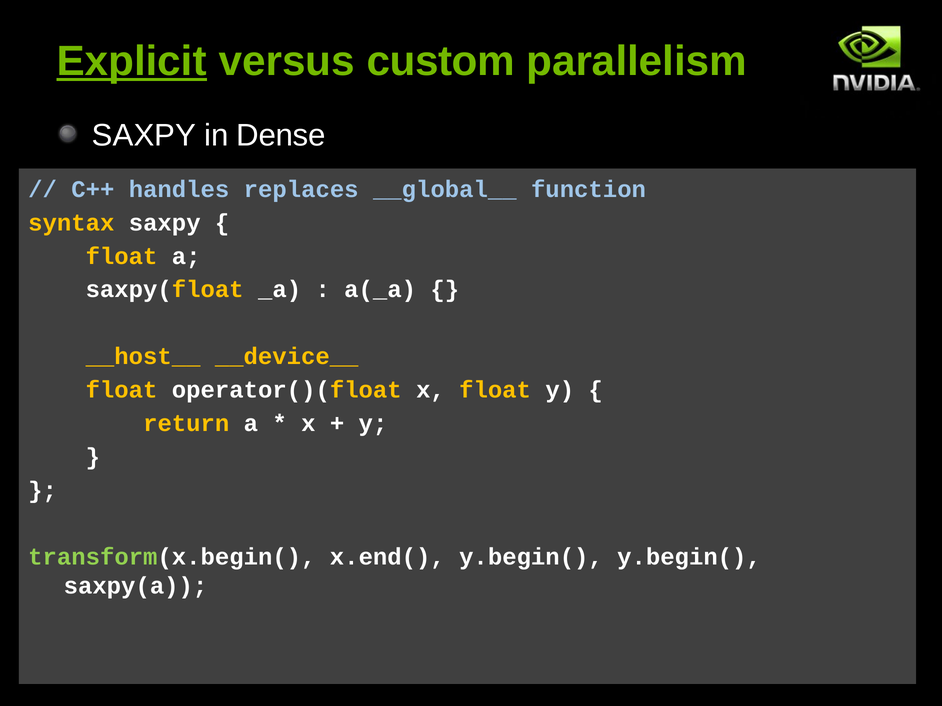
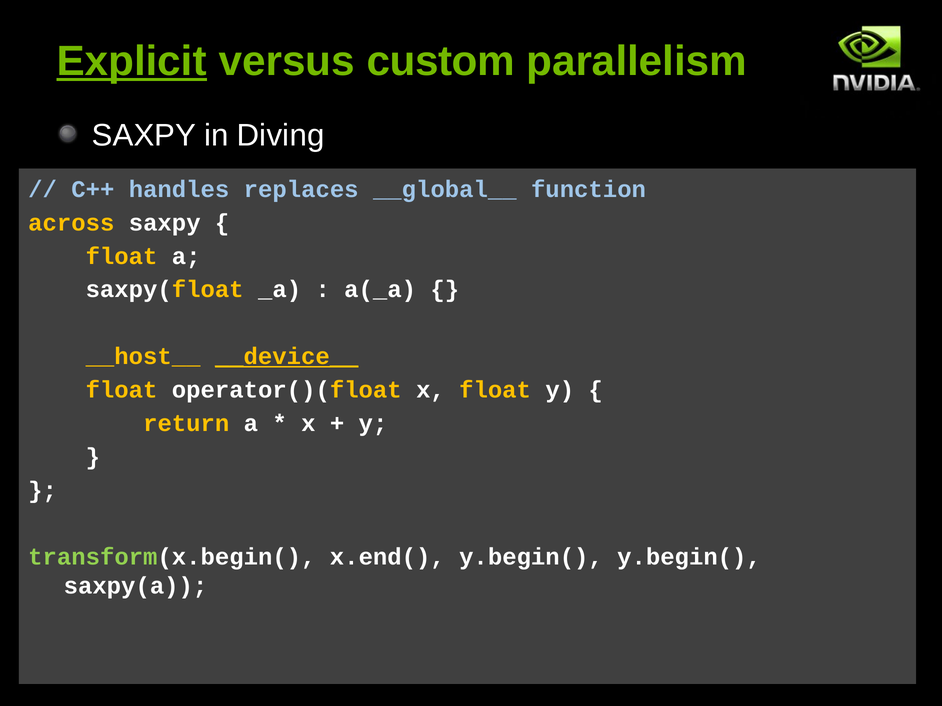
Dense: Dense -> Diving
syntax: syntax -> across
__device__ underline: none -> present
